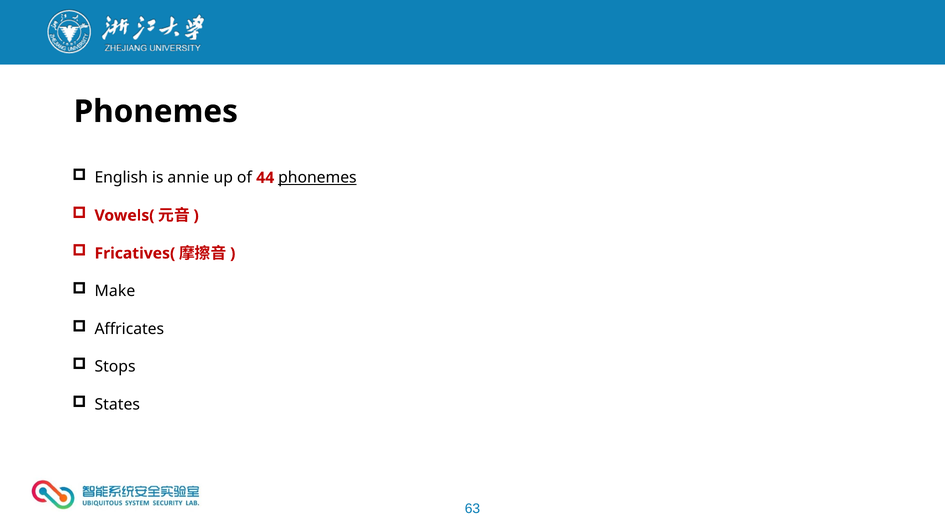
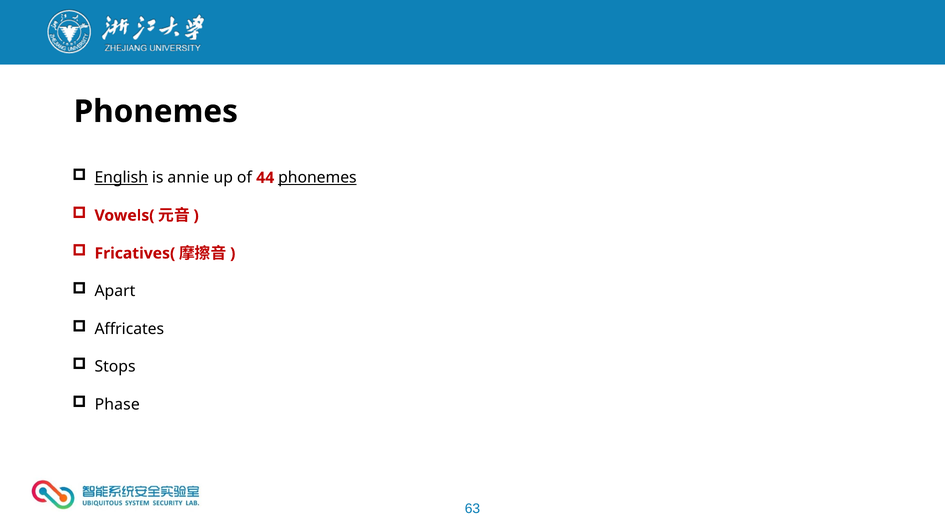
English underline: none -> present
Make: Make -> Apart
States: States -> Phase
